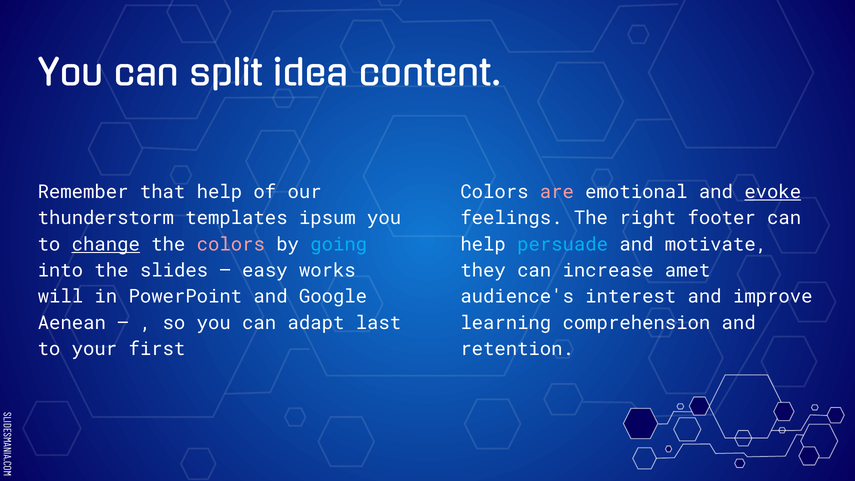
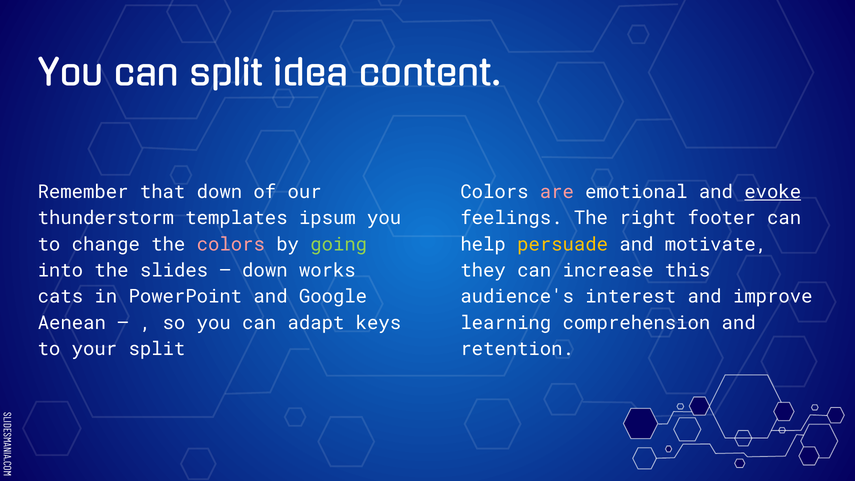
that help: help -> down
change underline: present -> none
going colour: light blue -> light green
persuade colour: light blue -> yellow
easy at (265, 270): easy -> down
amet: amet -> this
will: will -> cats
last: last -> keys
your first: first -> split
